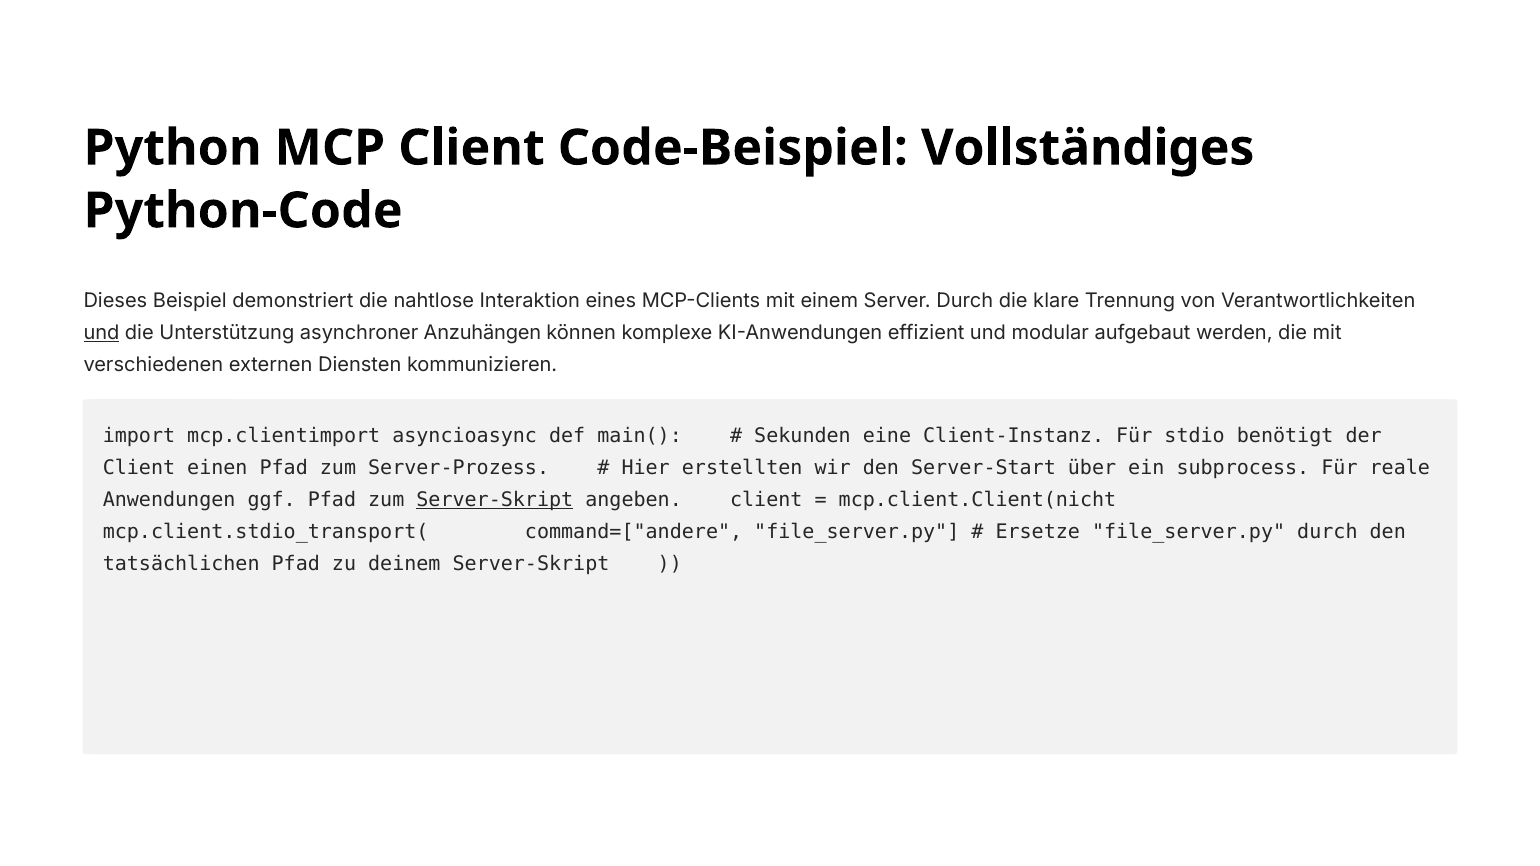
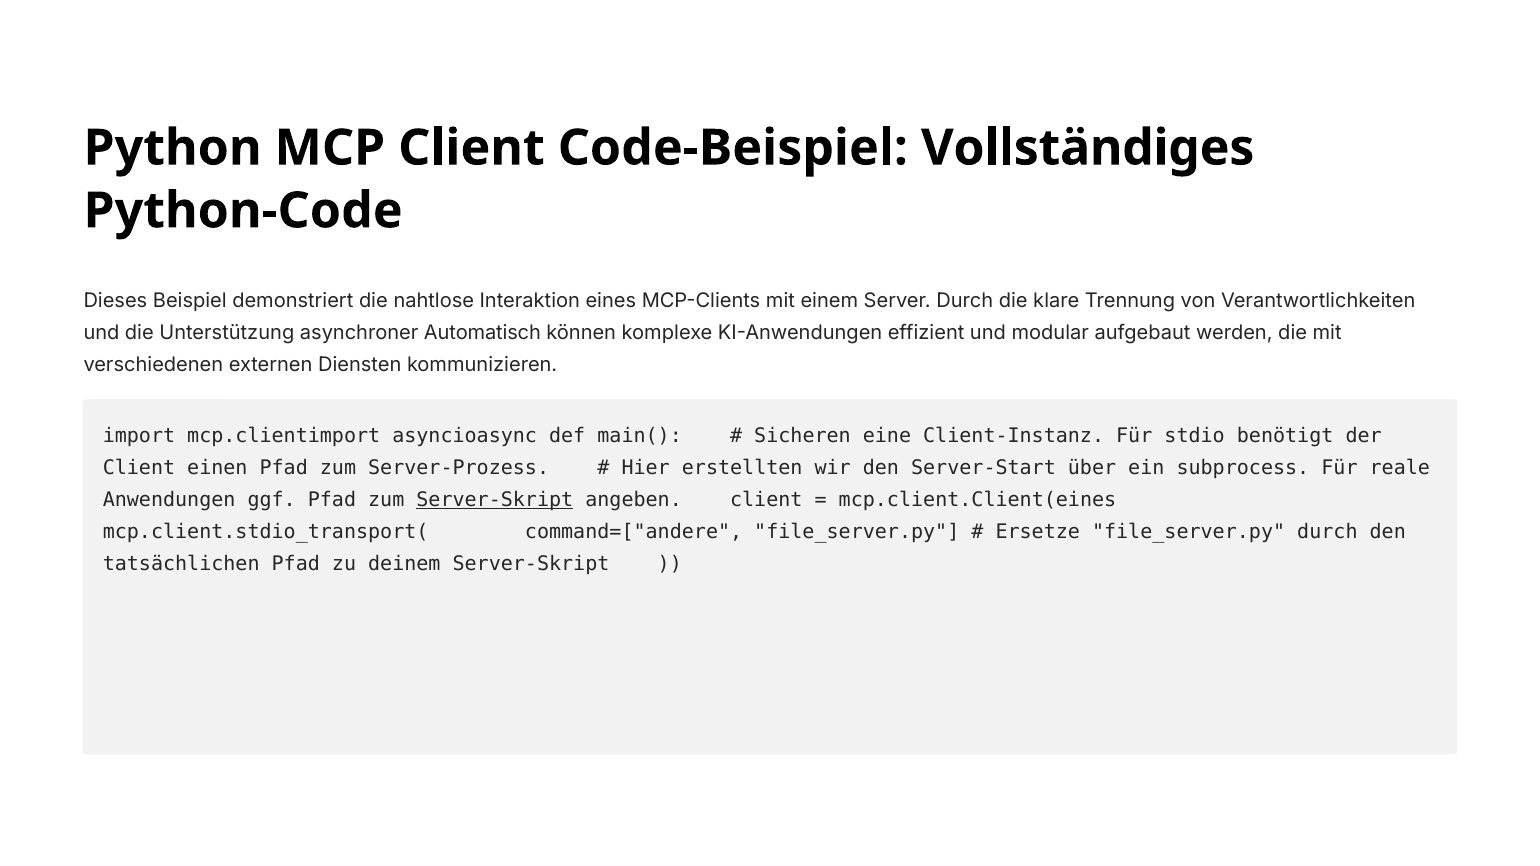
und at (101, 333) underline: present -> none
Anzuhängen: Anzuhängen -> Automatisch
Sekunden: Sekunden -> Sicheren
mcp.client.Client(nicht: mcp.client.Client(nicht -> mcp.client.Client(eines
